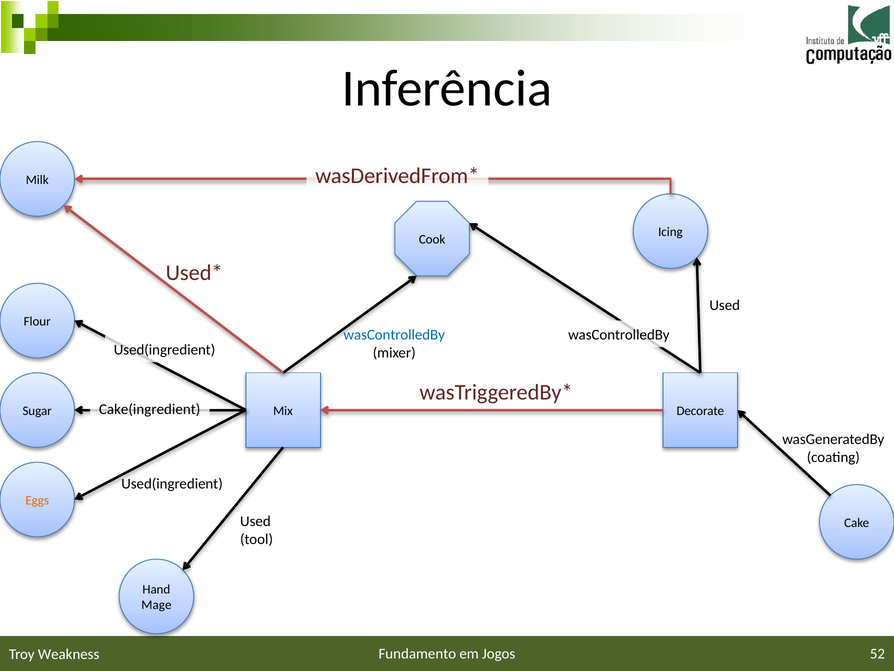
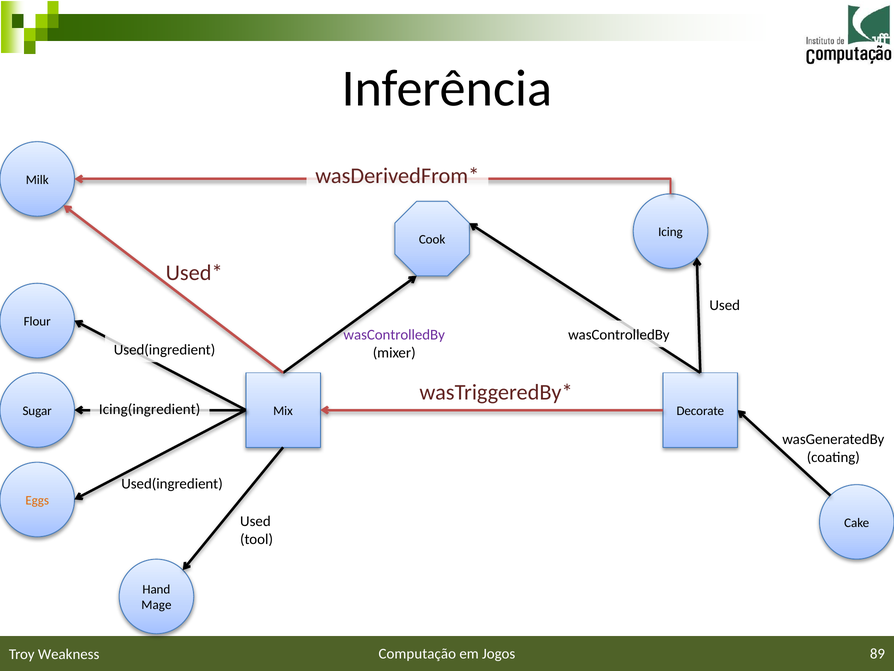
wasControlledBy at (394, 335) colour: blue -> purple
Cake(ingredient: Cake(ingredient -> Icing(ingredient
Fundamento: Fundamento -> Computação
52: 52 -> 89
